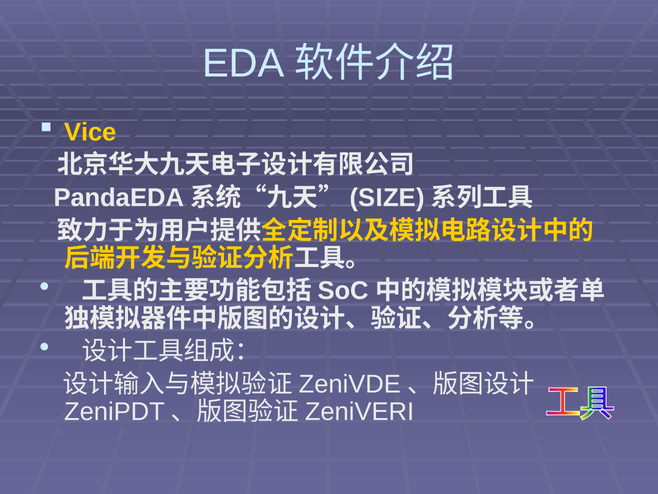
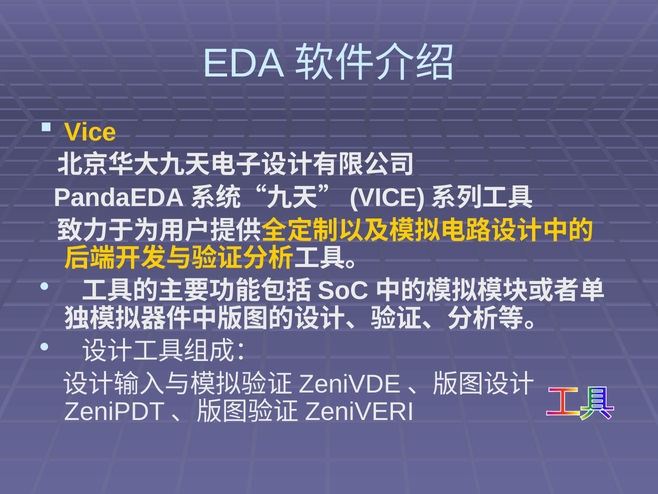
SIZE at (387, 198): SIZE -> VICE
